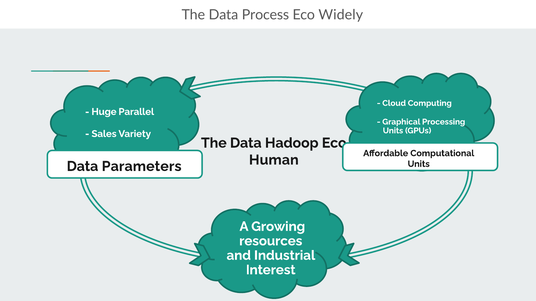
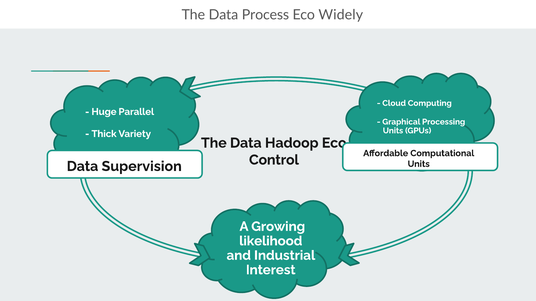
Sales: Sales -> Thick
Human: Human -> Control
Parameters: Parameters -> Supervision
resources: resources -> likelihood
